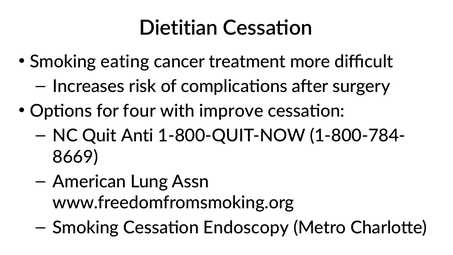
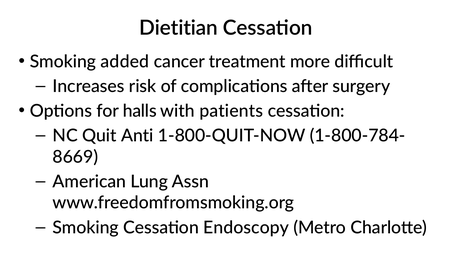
eating: eating -> added
four: four -> halls
improve: improve -> patients
